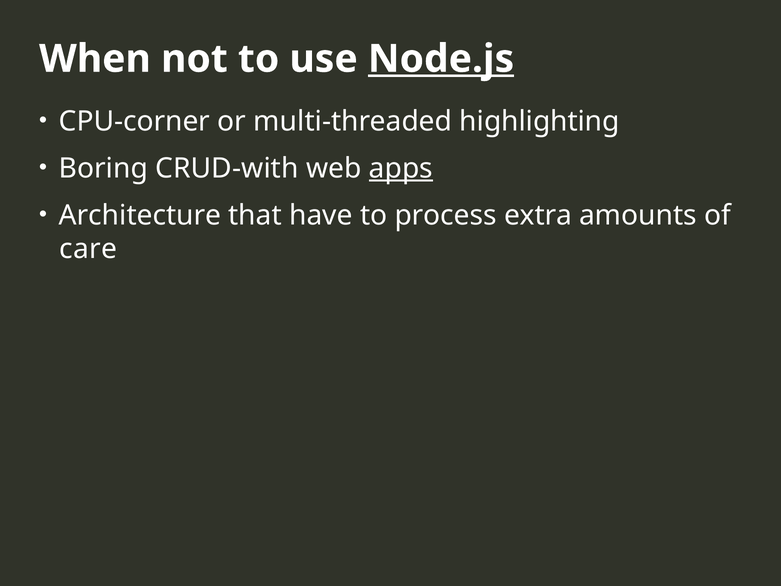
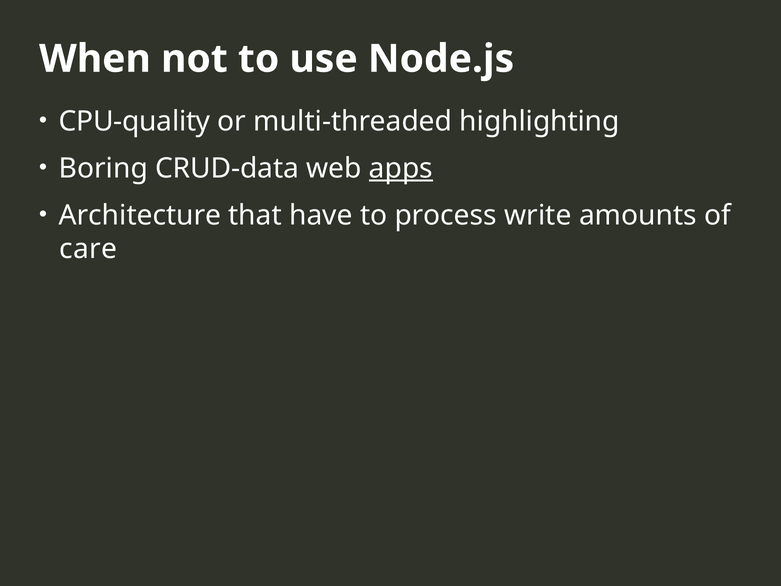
Node.js underline: present -> none
CPU-corner: CPU-corner -> CPU-quality
CRUD-with: CRUD-with -> CRUD-data
extra: extra -> write
